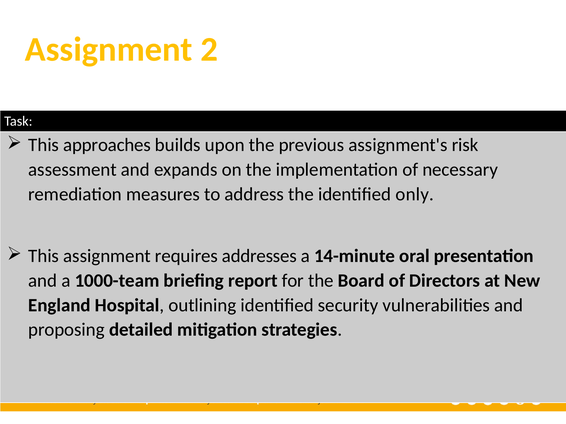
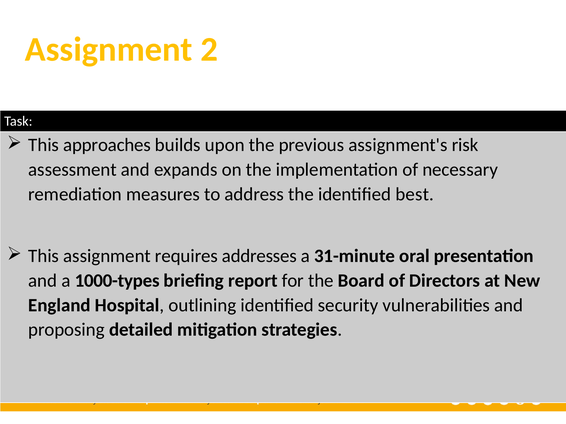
only: only -> best
14-minute: 14-minute -> 31-minute
1000-team: 1000-team -> 1000-types
